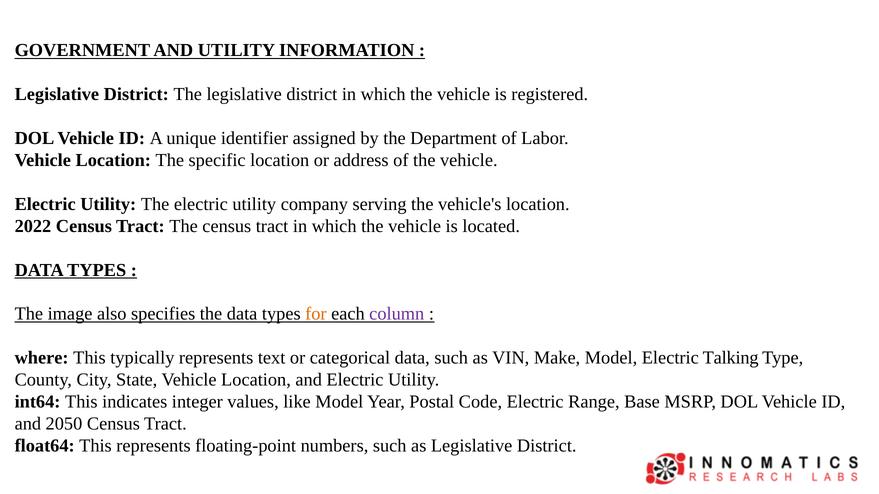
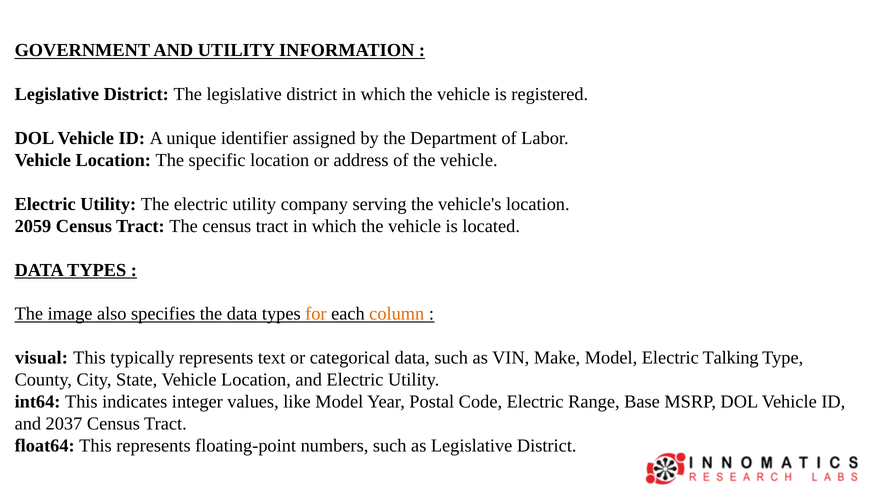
2022: 2022 -> 2059
column colour: purple -> orange
where: where -> visual
2050: 2050 -> 2037
